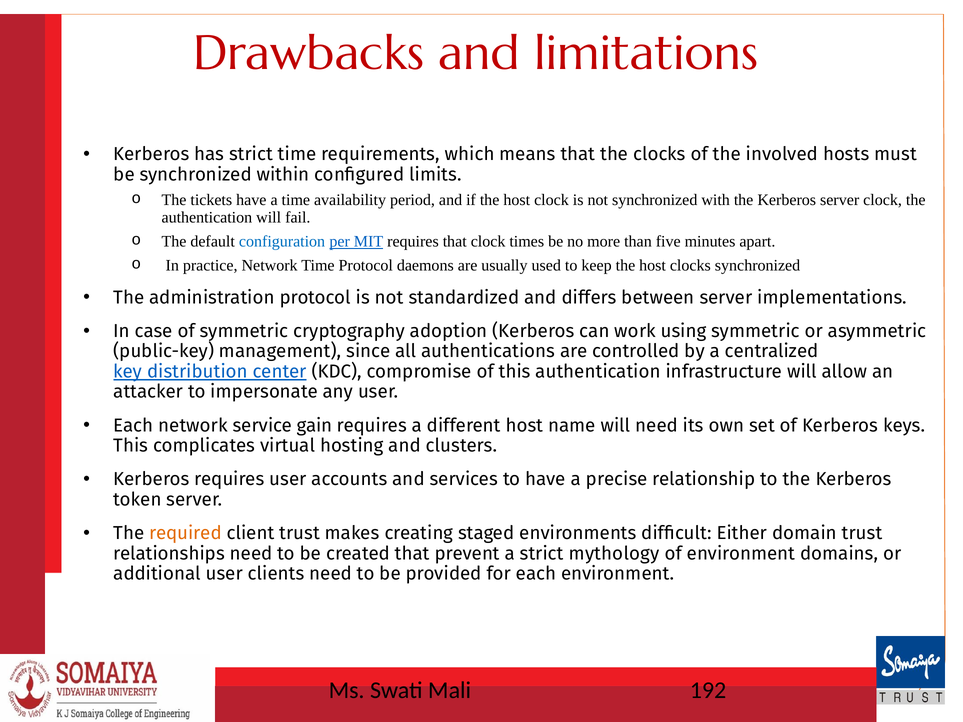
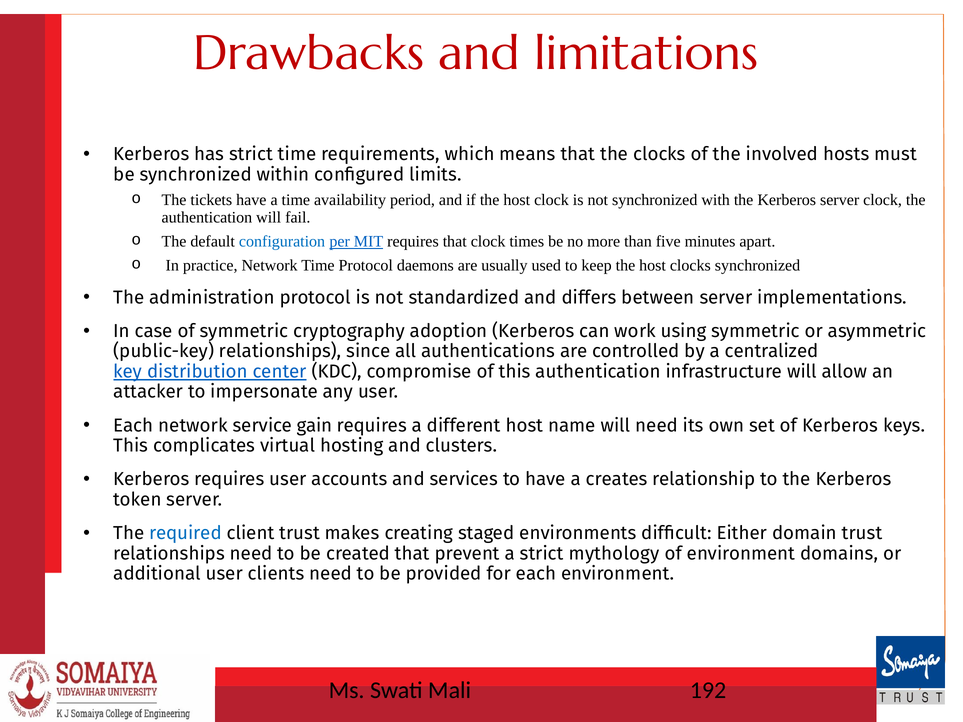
public-key management: management -> relationships
precise: precise -> creates
required colour: orange -> blue
